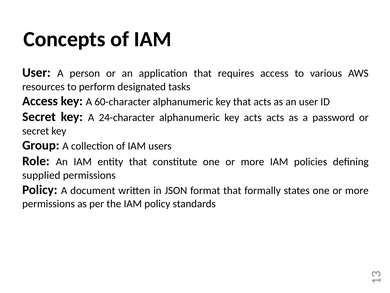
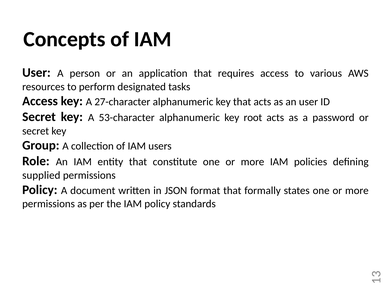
60-character: 60-character -> 27-character
24-character: 24-character -> 53-character
key acts: acts -> root
